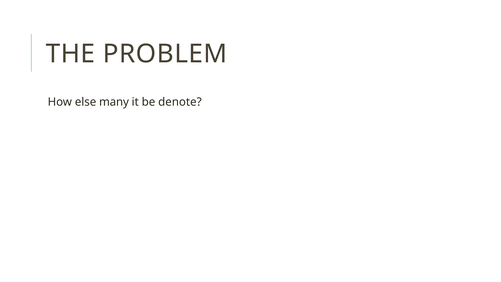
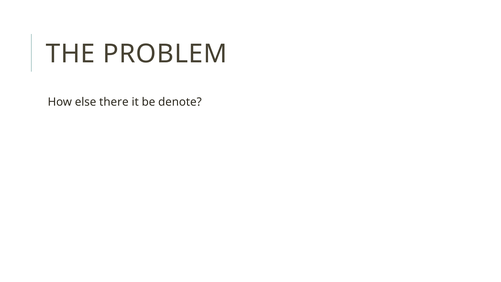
many: many -> there
